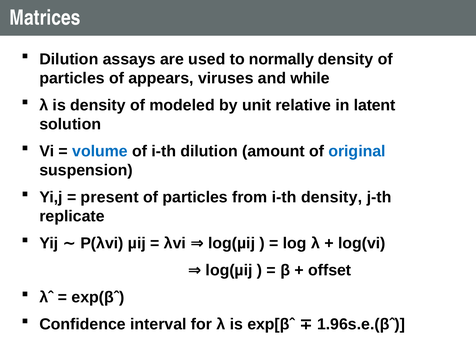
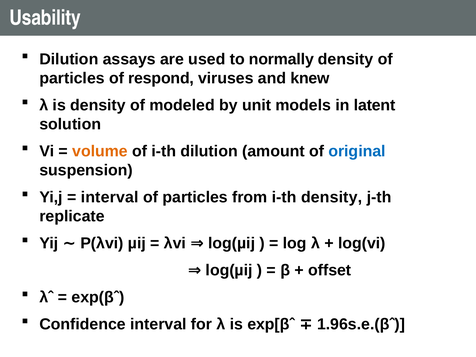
Matrices: Matrices -> Usability
appears: appears -> respond
while: while -> knew
relative: relative -> models
volume colour: blue -> orange
present at (110, 197): present -> interval
